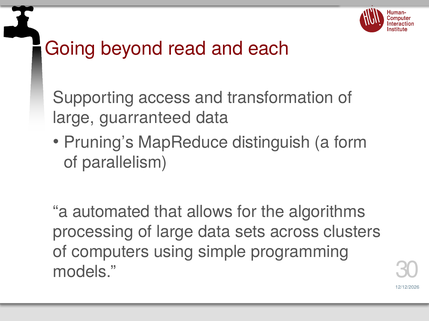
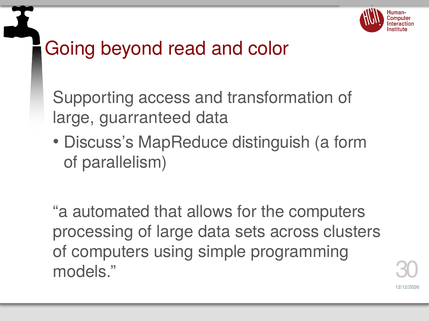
each: each -> color
Pruning’s: Pruning’s -> Discuss’s
the algorithms: algorithms -> computers
